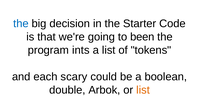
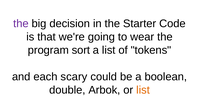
the at (21, 24) colour: blue -> purple
been: been -> wear
ints: ints -> sort
